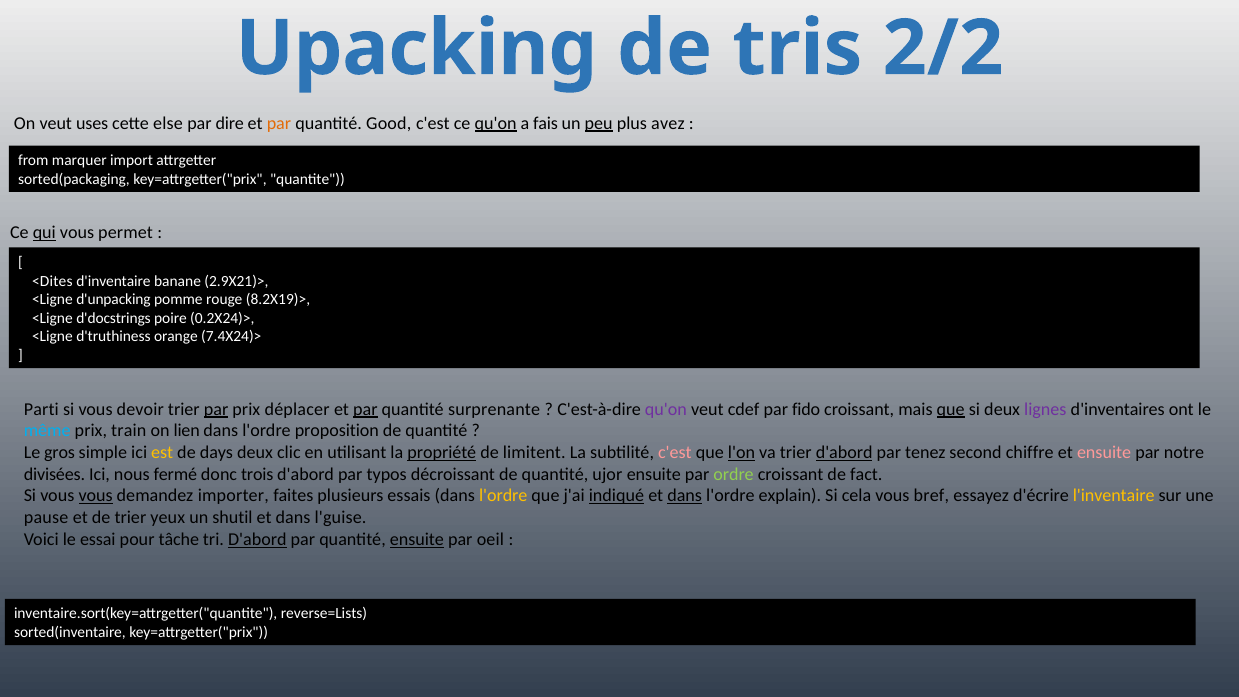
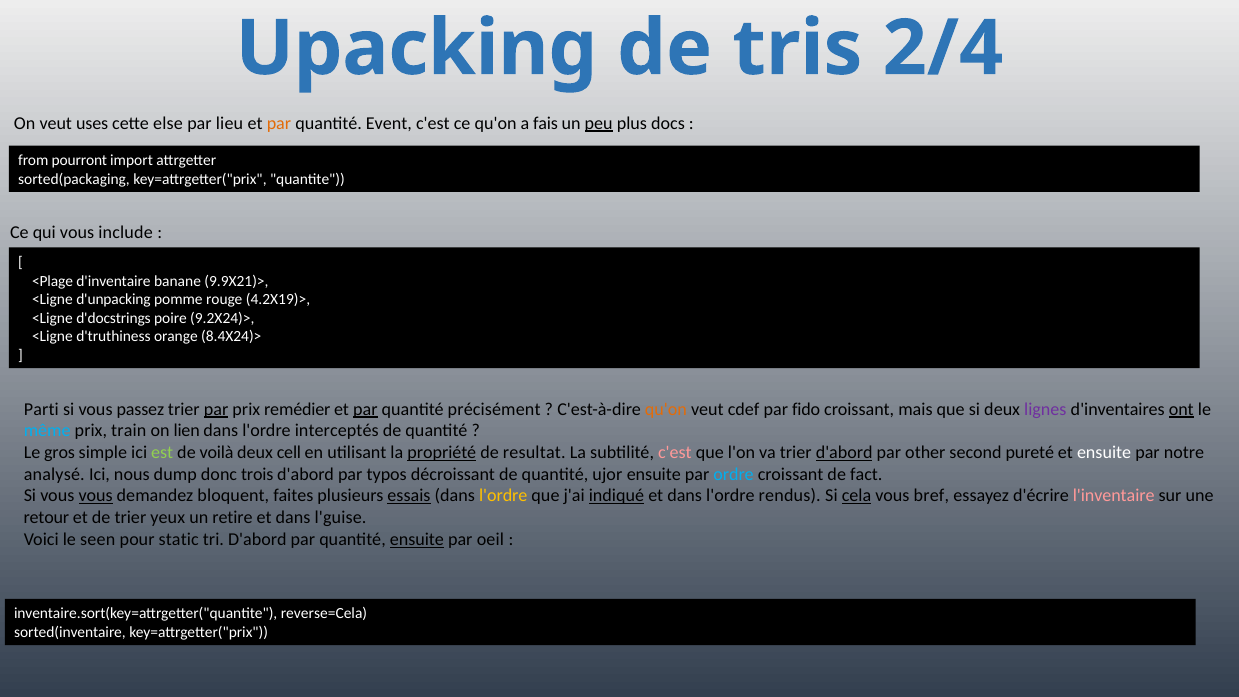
2/2: 2/2 -> 2/4
dire: dire -> lieu
Good: Good -> Event
qu'on at (496, 123) underline: present -> none
avez: avez -> docs
marquer: marquer -> pourront
qui underline: present -> none
permet: permet -> include
<Dites: <Dites -> <Plage
2.9X21)>: 2.9X21)> -> 9.9X21)>
8.2X19)>: 8.2X19)> -> 4.2X19)>
0.2X24)>: 0.2X24)> -> 9.2X24)>
7.4X24)>: 7.4X24)> -> 8.4X24)>
devoir: devoir -> passez
déplacer: déplacer -> remédier
surprenante: surprenante -> précisément
qu'on at (666, 409) colour: purple -> orange
que at (951, 409) underline: present -> none
ont underline: none -> present
proposition: proposition -> interceptés
est colour: yellow -> light green
days: days -> voilà
clic: clic -> cell
limitent: limitent -> resultat
l'on underline: present -> none
tenez: tenez -> other
chiffre: chiffre -> pureté
ensuite at (1104, 453) colour: pink -> white
divisées: divisées -> analysé
fermé: fermé -> dump
ordre colour: light green -> light blue
importer: importer -> bloquent
essais underline: none -> present
dans at (685, 496) underline: present -> none
explain: explain -> rendus
cela underline: none -> present
l'inventaire colour: yellow -> pink
pause: pause -> retour
shutil: shutil -> retire
essai: essai -> seen
tâche: tâche -> static
D'abord at (257, 539) underline: present -> none
reverse=Lists: reverse=Lists -> reverse=Cela
